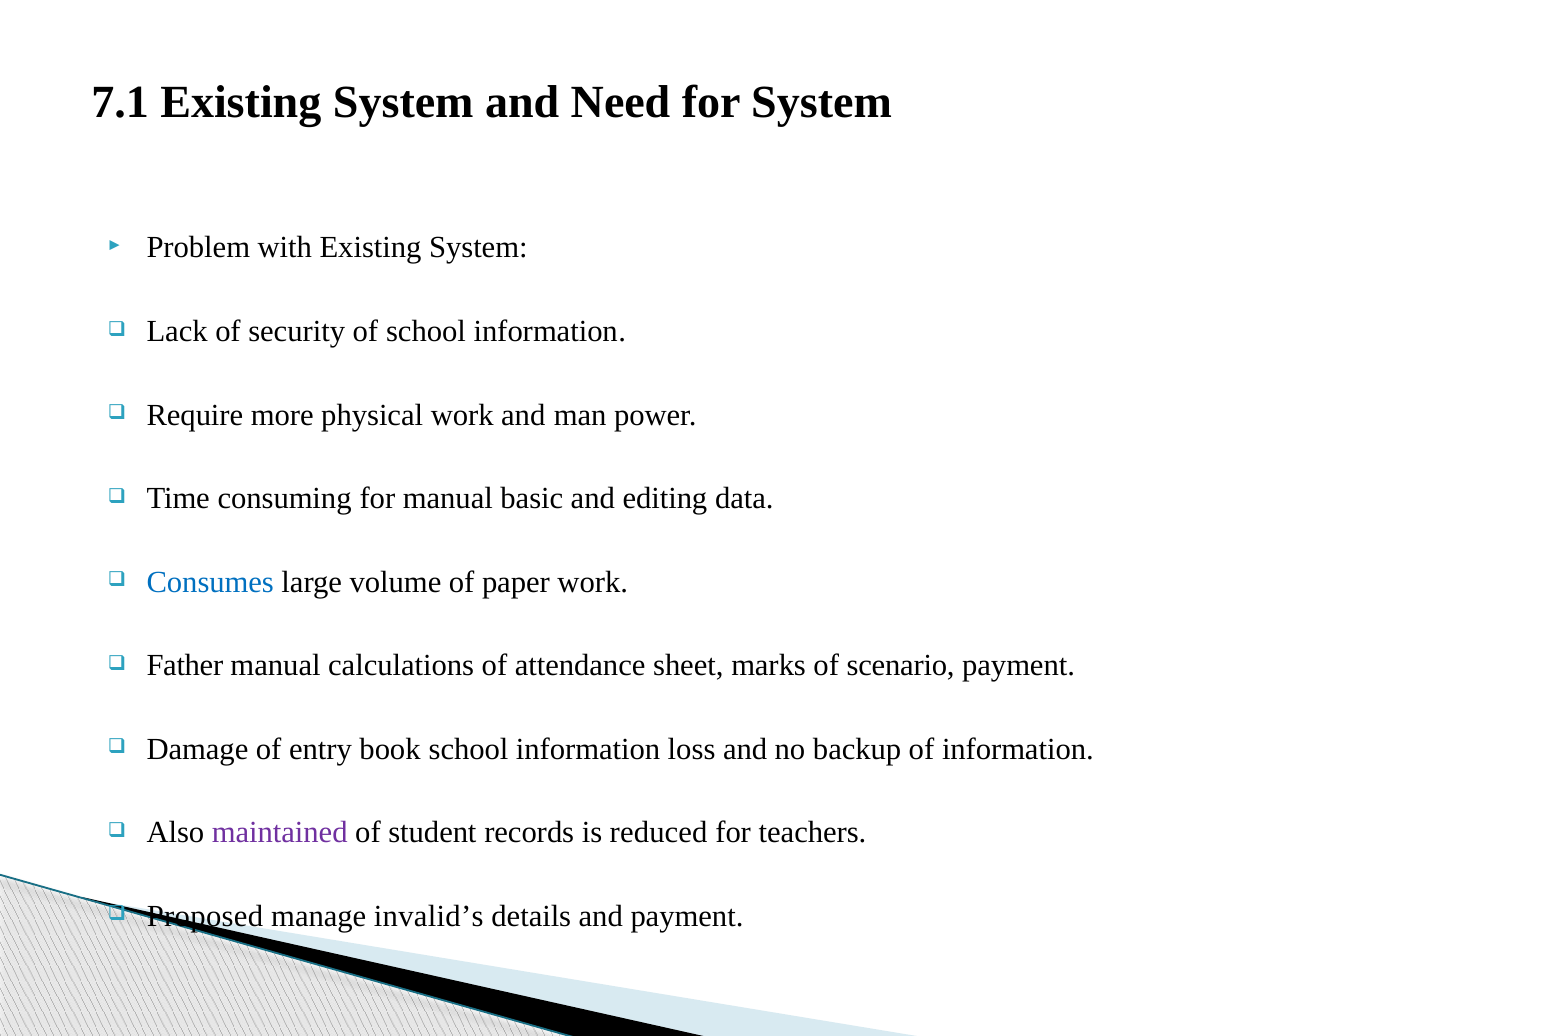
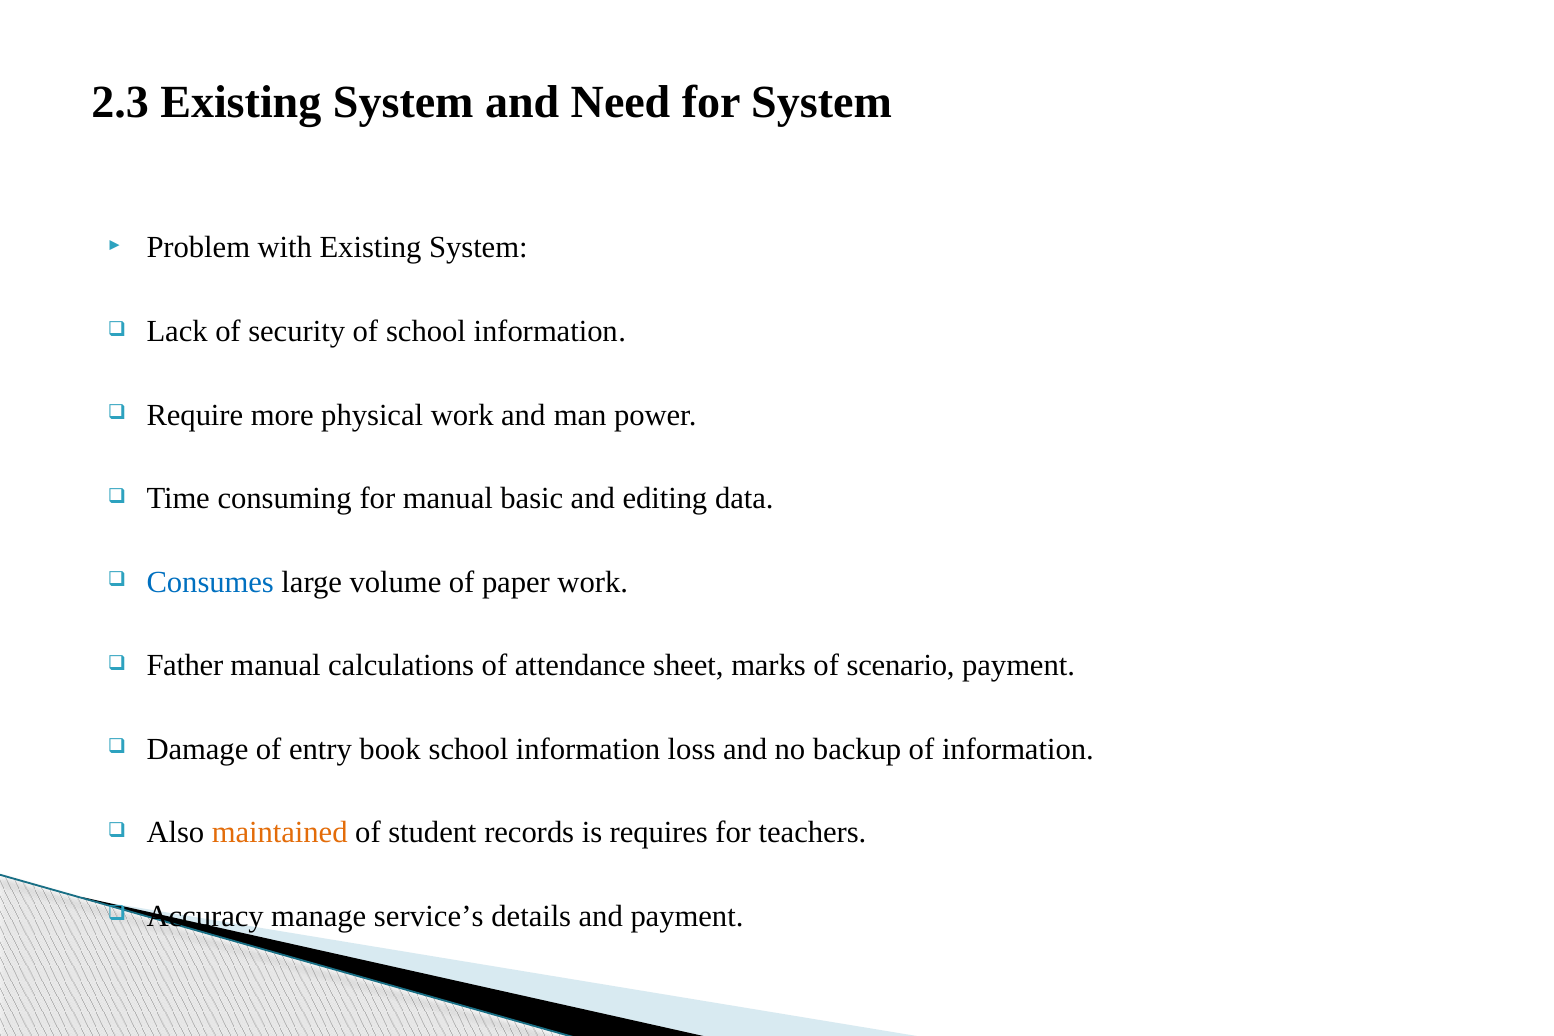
7.1: 7.1 -> 2.3
maintained colour: purple -> orange
reduced: reduced -> requires
Proposed: Proposed -> Accuracy
invalid’s: invalid’s -> service’s
